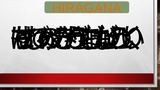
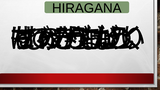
HIRAGANA colour: orange -> black
